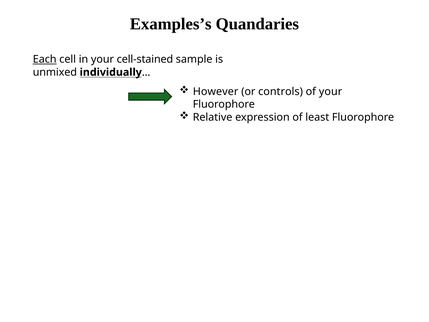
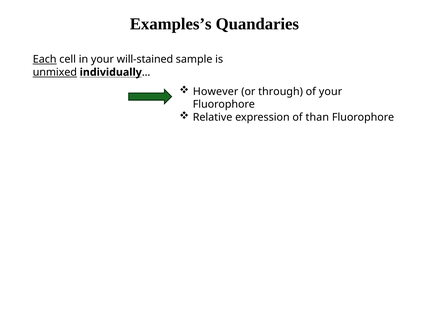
cell-stained: cell-stained -> will-stained
unmixed underline: none -> present
controls: controls -> through
least: least -> than
